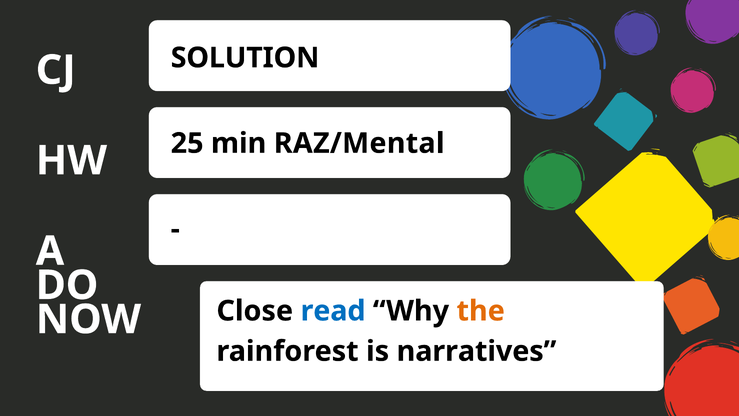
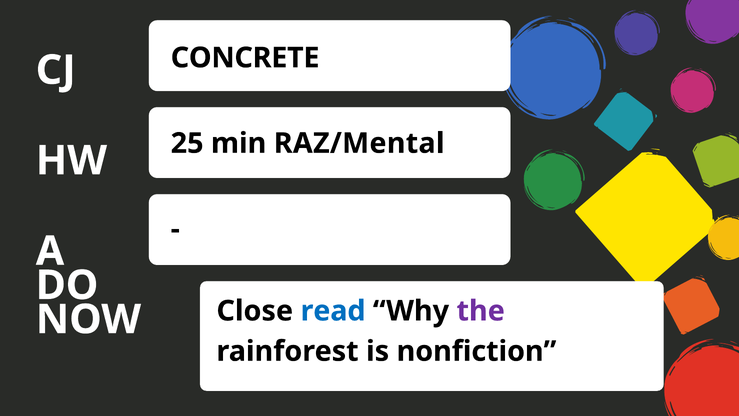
SOLUTION: SOLUTION -> CONCRETE
the colour: orange -> purple
narratives: narratives -> nonfiction
